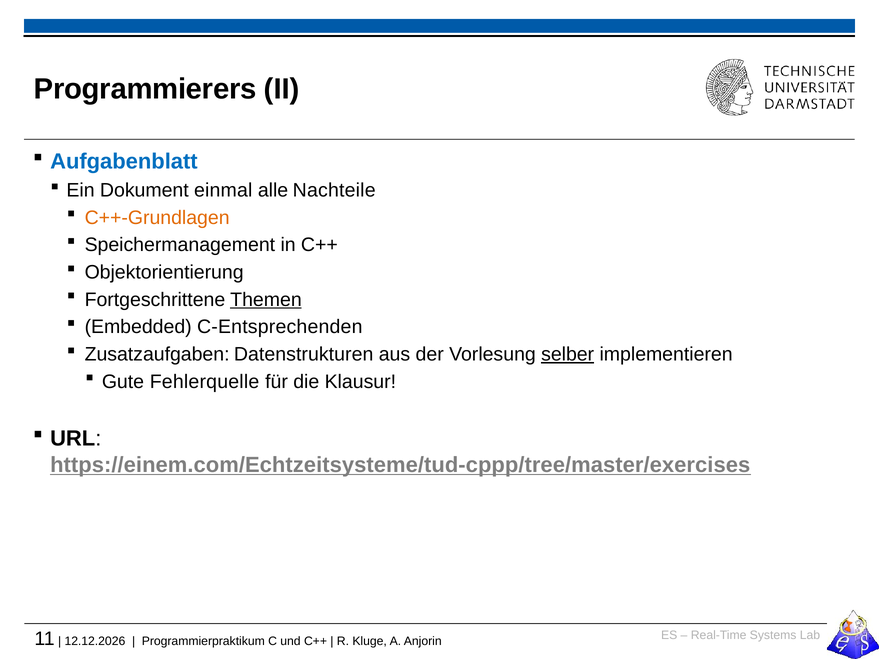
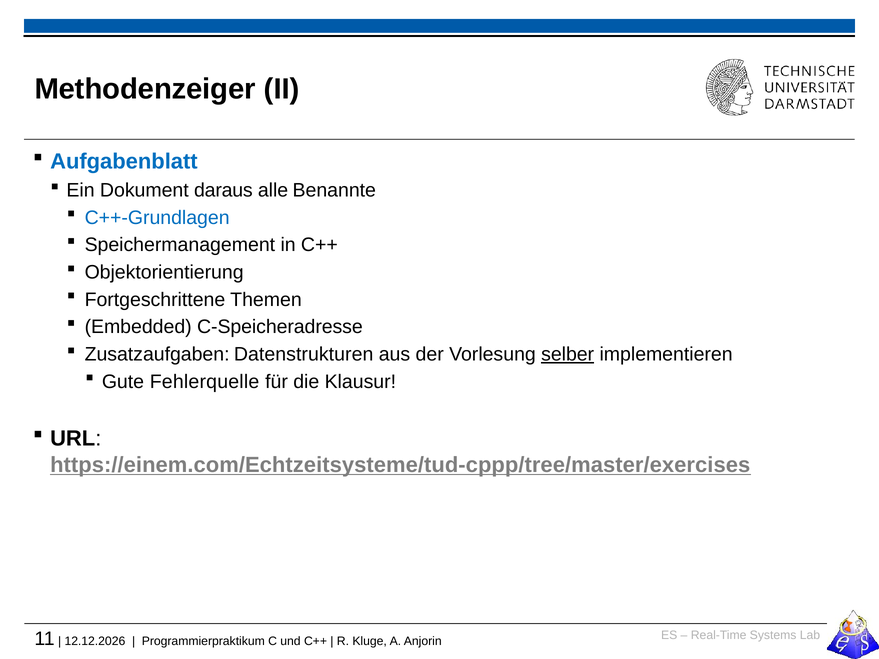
Programmierers: Programmierers -> Methodenzeiger
einmal: einmal -> daraus
Nachteile: Nachteile -> Benannte
C++-Grundlagen colour: orange -> blue
Themen underline: present -> none
C-Entsprechenden: C-Entsprechenden -> C-Speicheradresse
